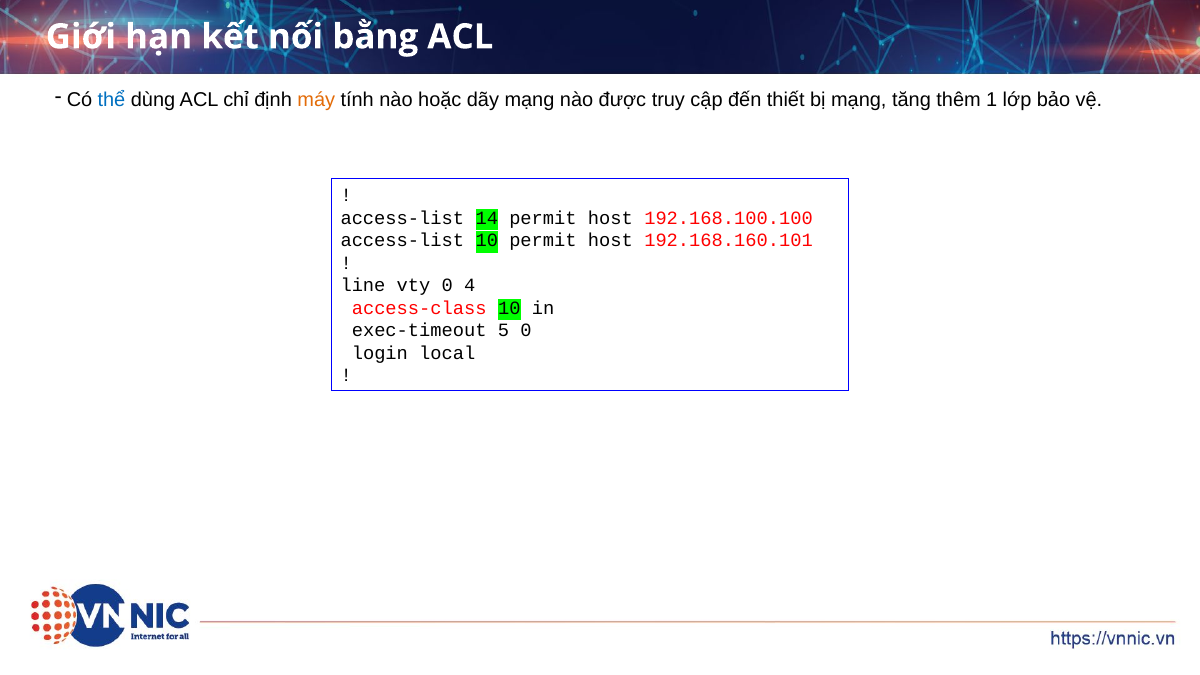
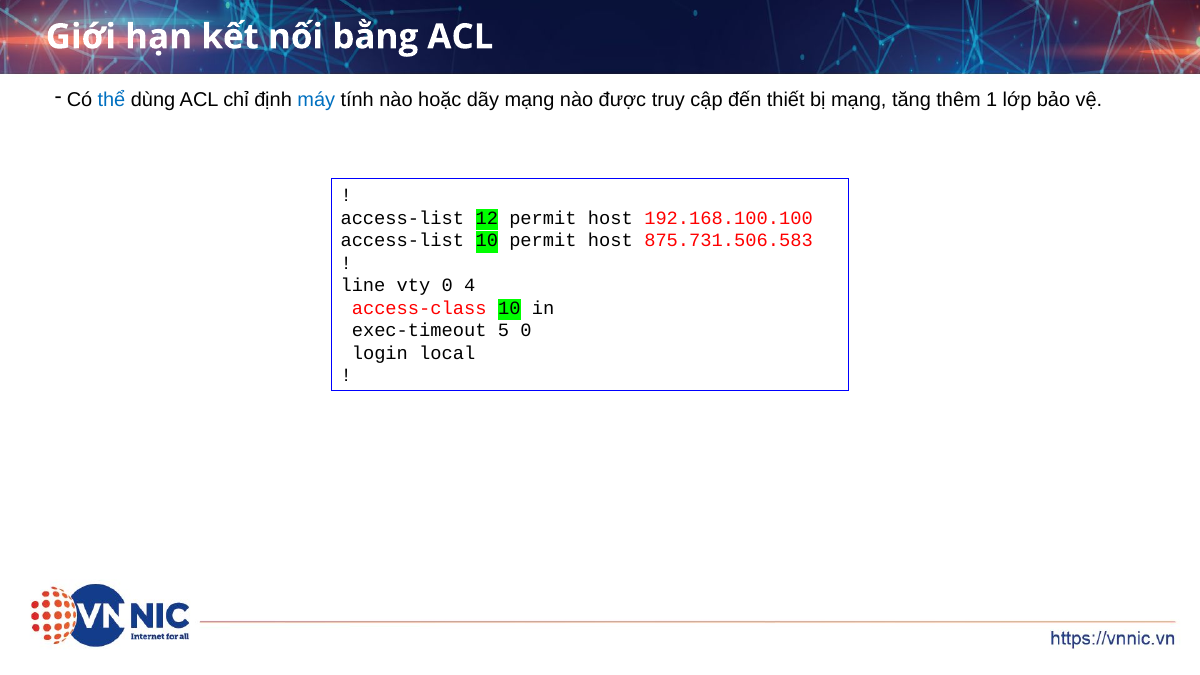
máy colour: orange -> blue
14: 14 -> 12
192.168.160.101: 192.168.160.101 -> 875.731.506.583
